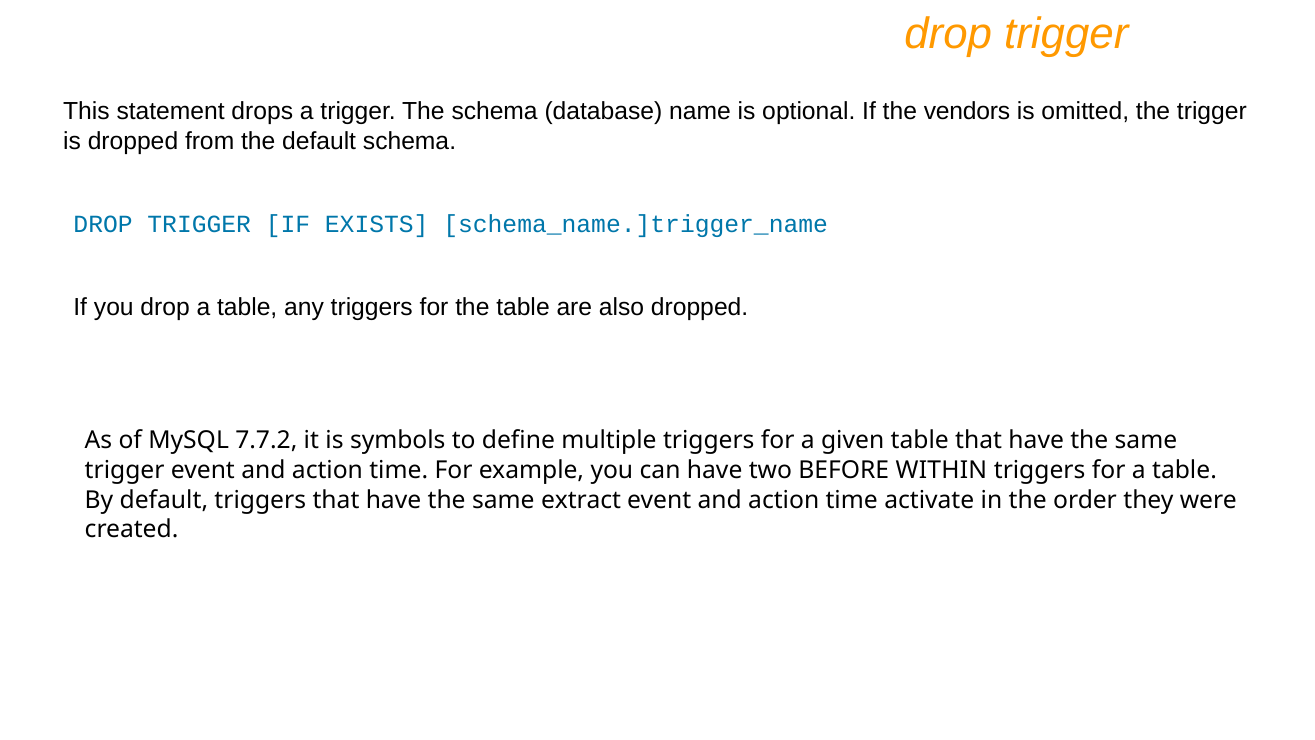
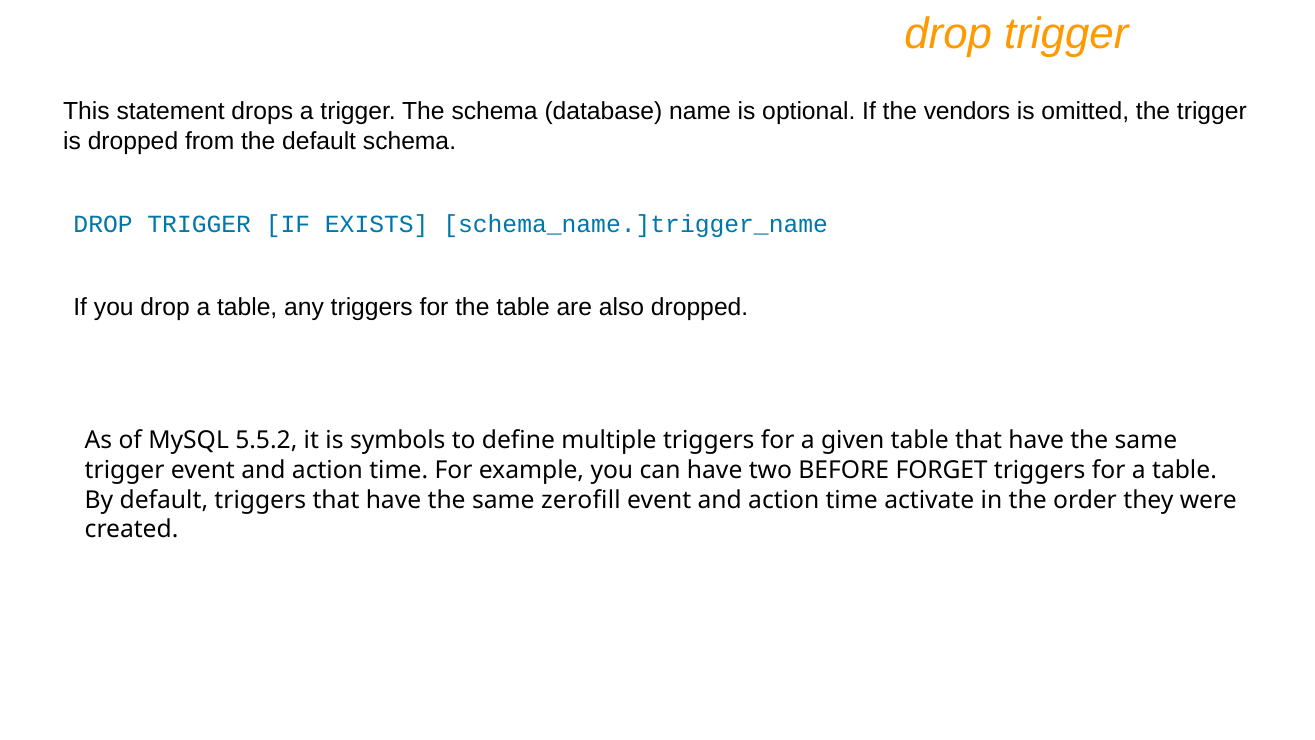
7.7.2: 7.7.2 -> 5.5.2
WITHIN: WITHIN -> FORGET
extract: extract -> zerofill
